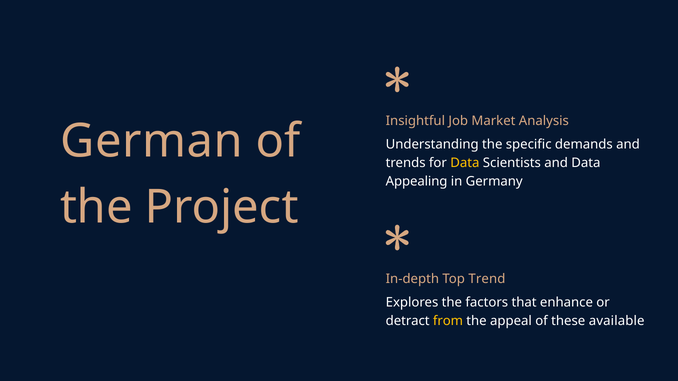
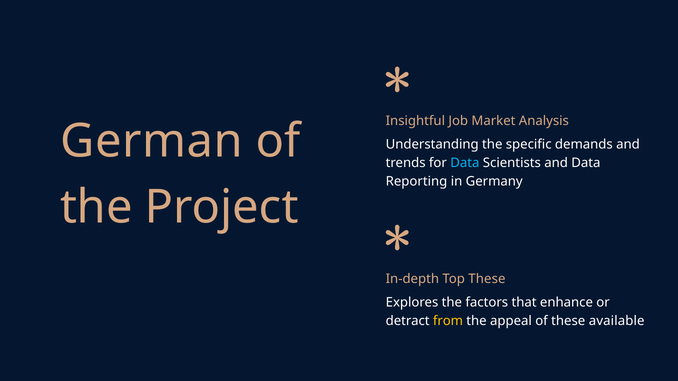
Data at (465, 163) colour: yellow -> light blue
Appealing: Appealing -> Reporting
Top Trend: Trend -> These
